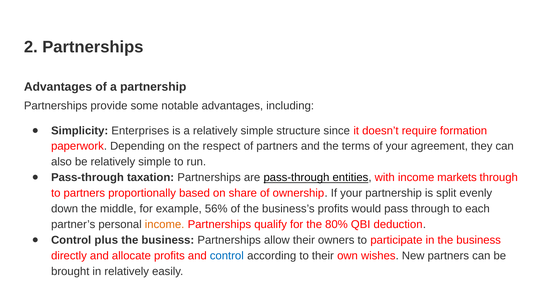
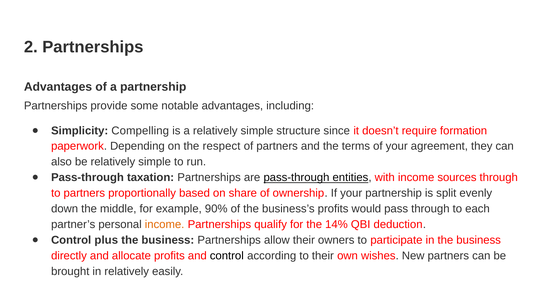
Enterprises: Enterprises -> Compelling
markets: markets -> sources
56%: 56% -> 90%
80%: 80% -> 14%
control at (227, 255) colour: blue -> black
